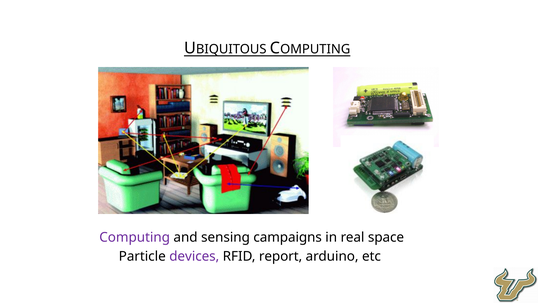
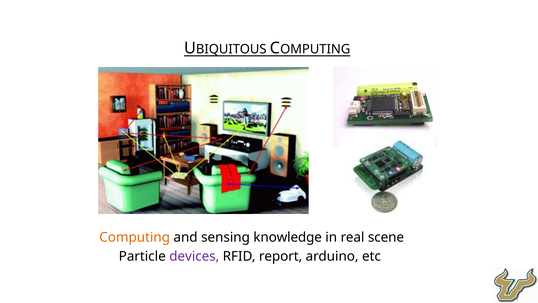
Computing colour: purple -> orange
campaigns: campaigns -> knowledge
space: space -> scene
